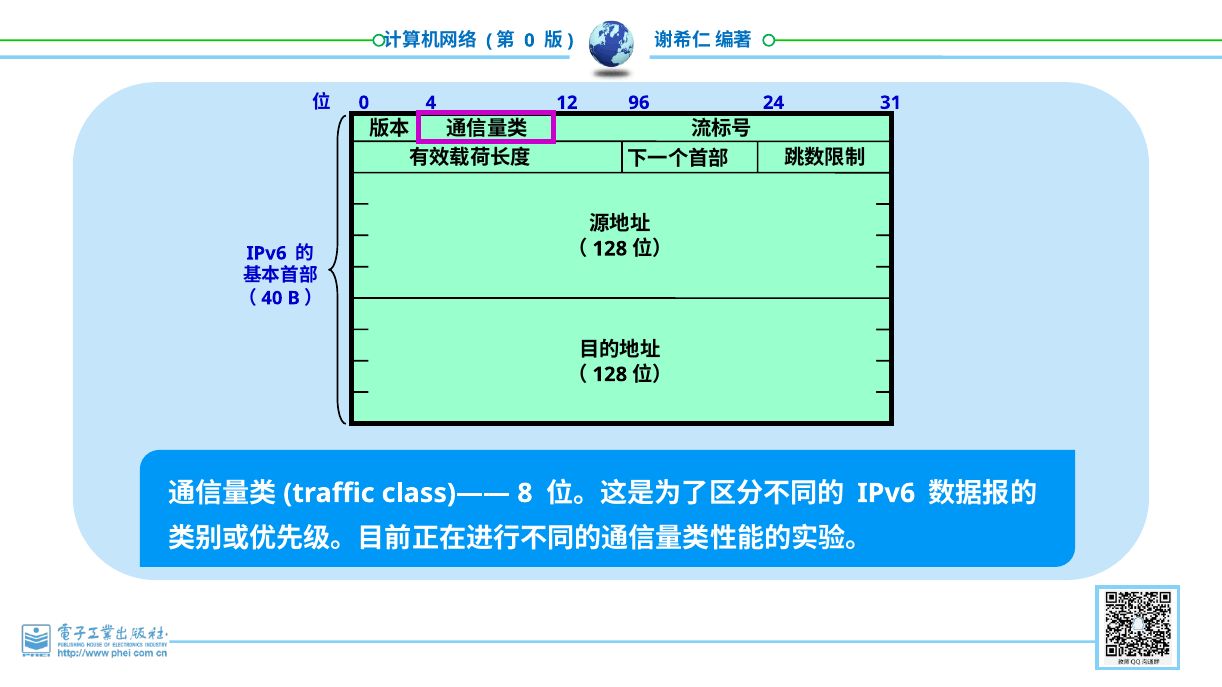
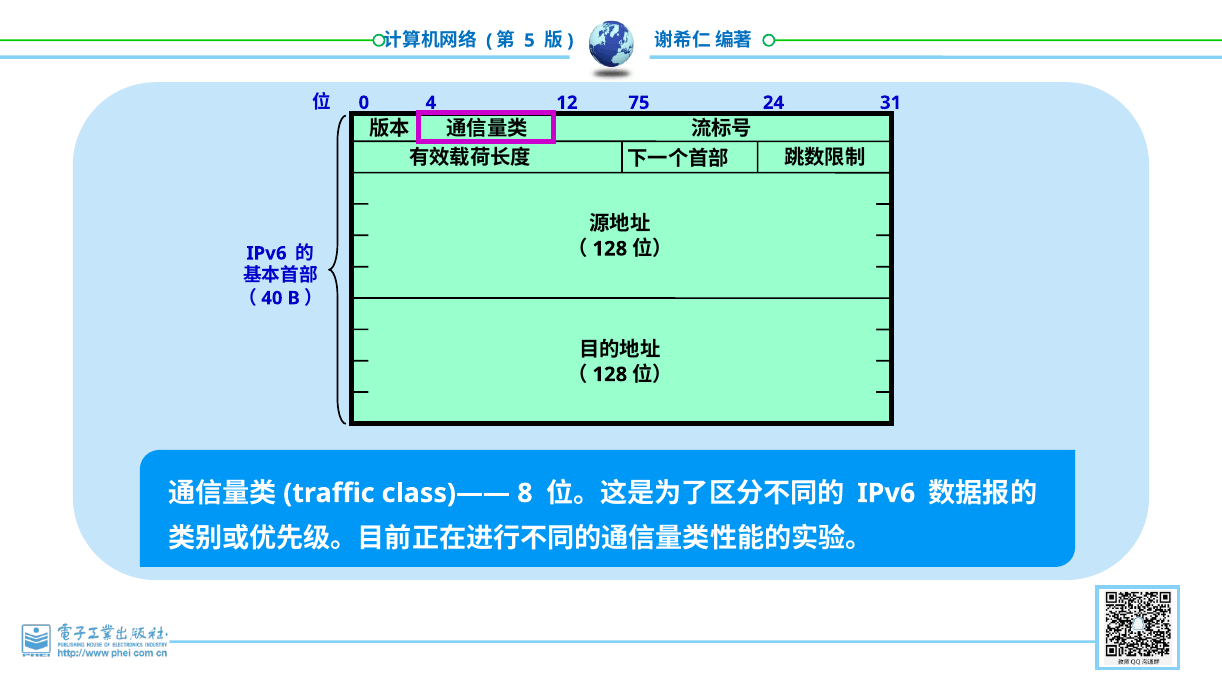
0 at (529, 41): 0 -> 5
96: 96 -> 75
